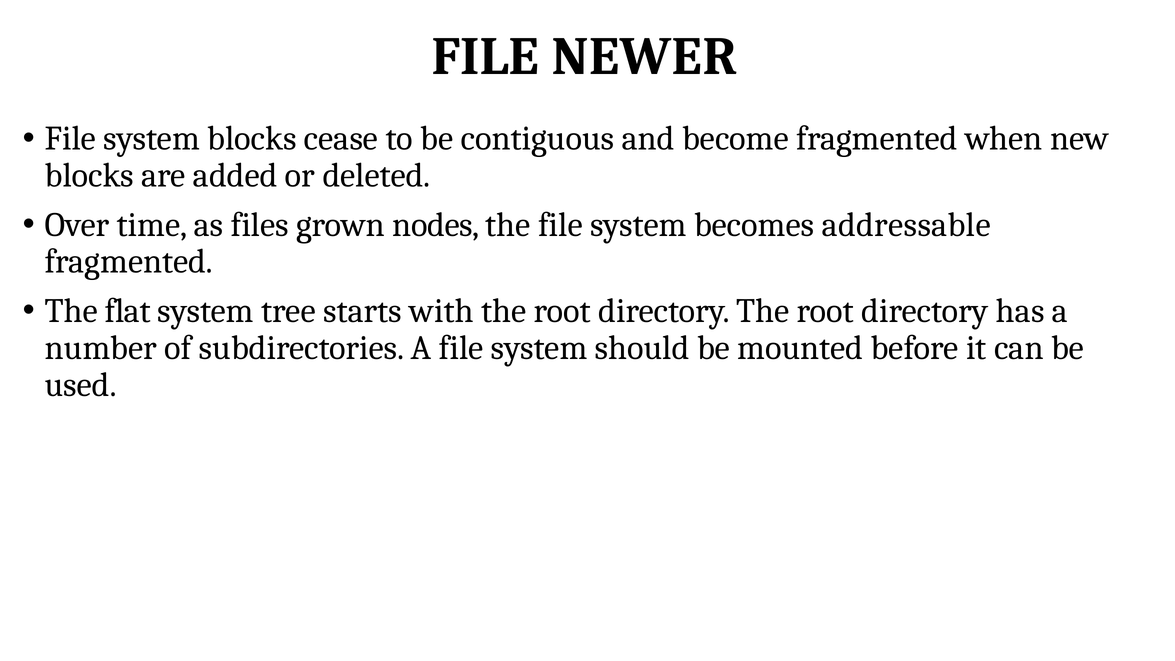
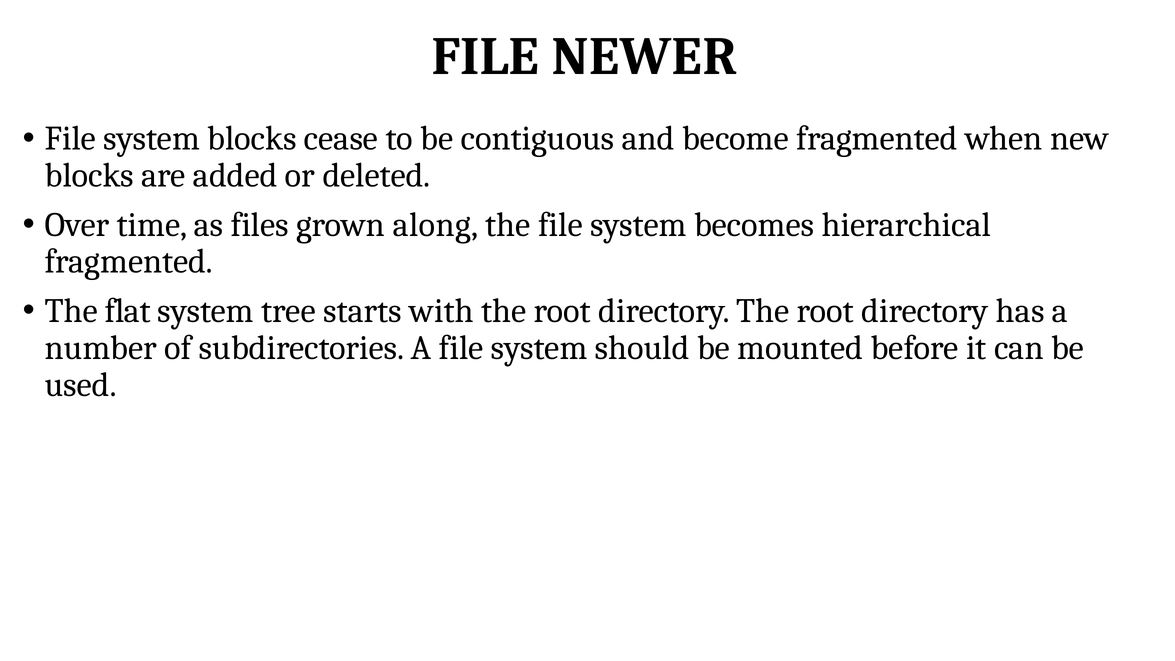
nodes: nodes -> along
addressable: addressable -> hierarchical
